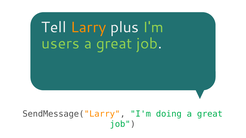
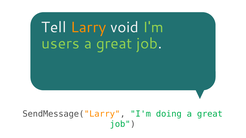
plus: plus -> void
